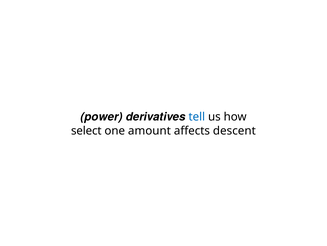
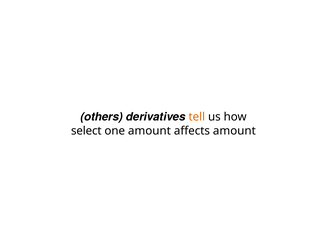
power: power -> others
tell colour: blue -> orange
affects descent: descent -> amount
